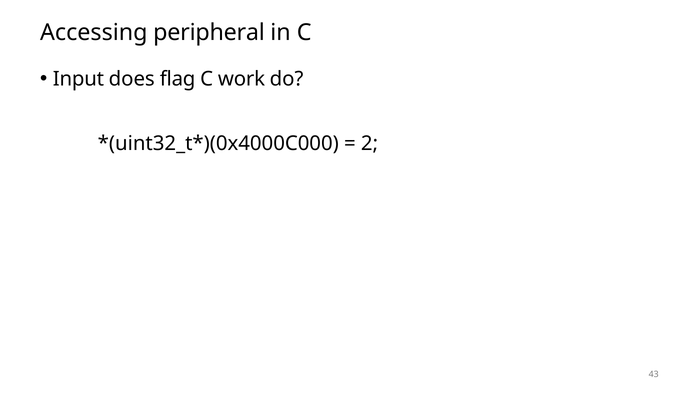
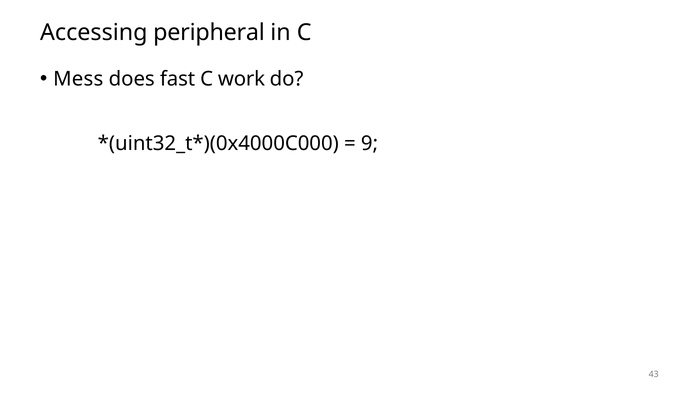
Input: Input -> Mess
flag: flag -> fast
2: 2 -> 9
